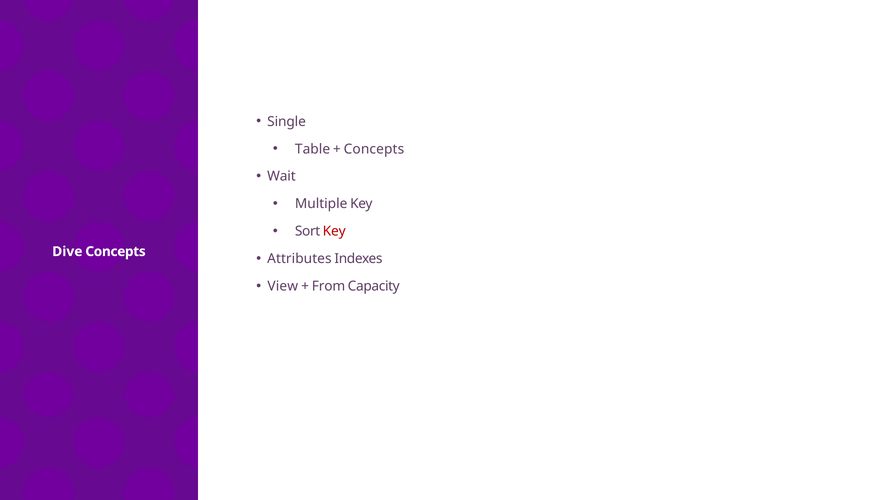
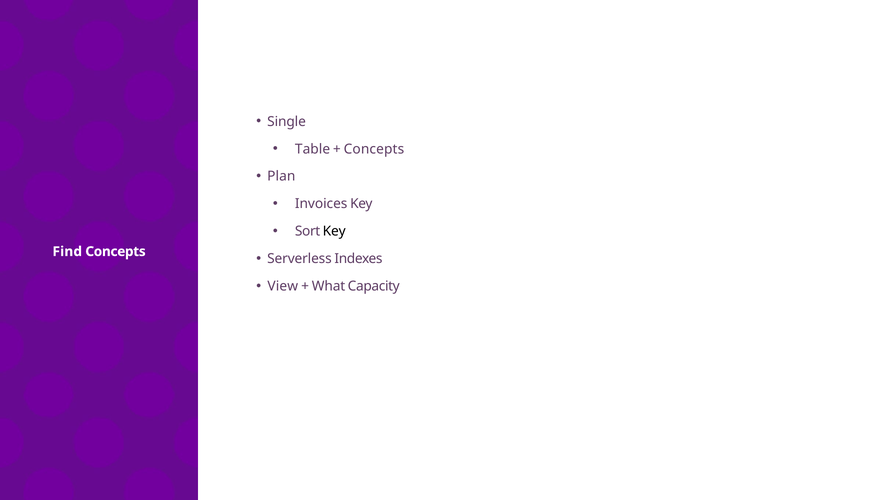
Wait: Wait -> Plan
Multiple: Multiple -> Invoices
Key at (334, 231) colour: red -> black
Dive: Dive -> Find
Attributes: Attributes -> Serverless
From: From -> What
